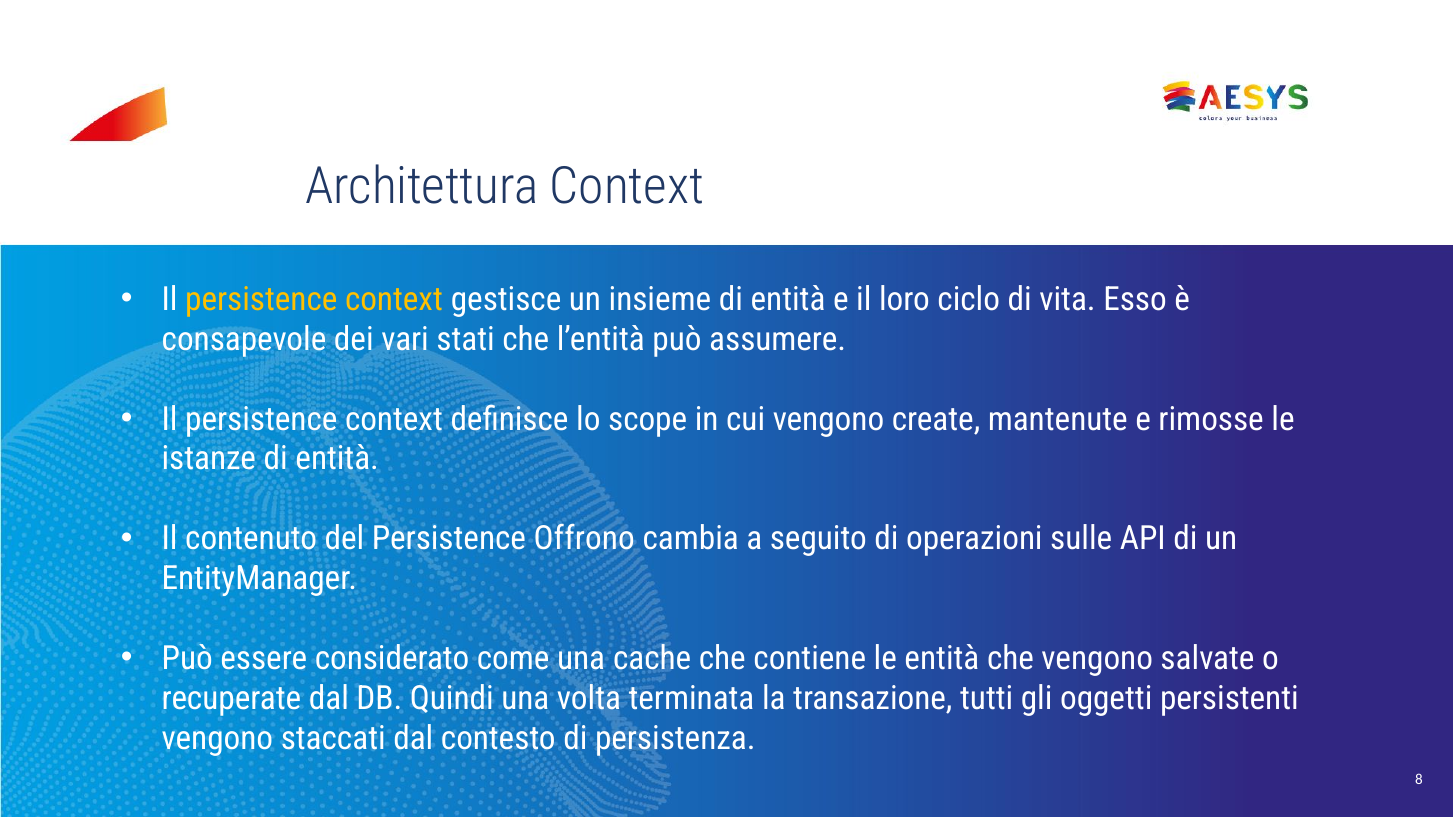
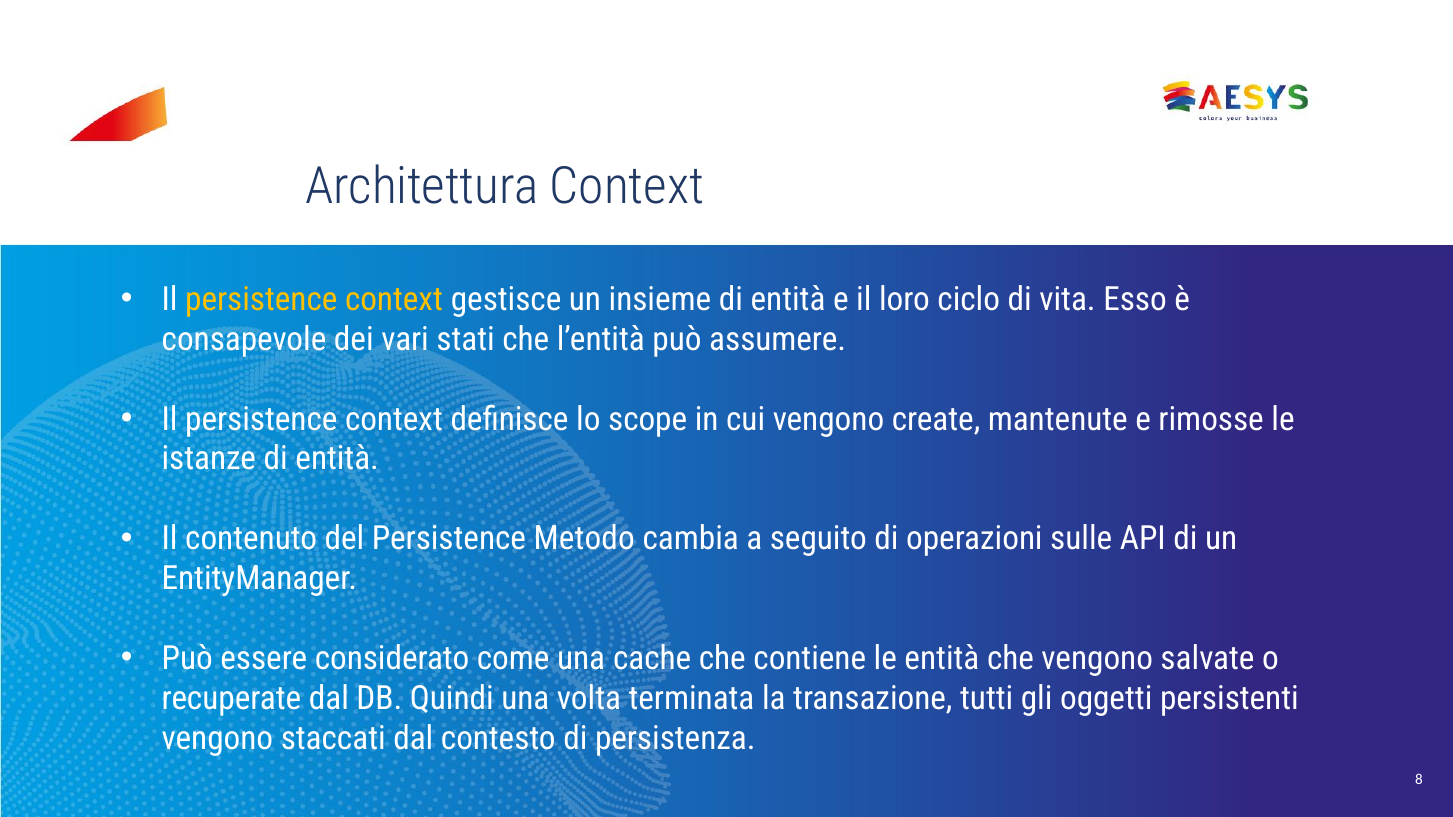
Offrono: Offrono -> Metodo
